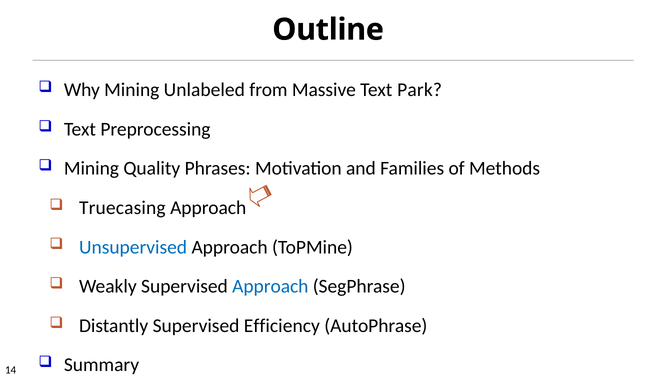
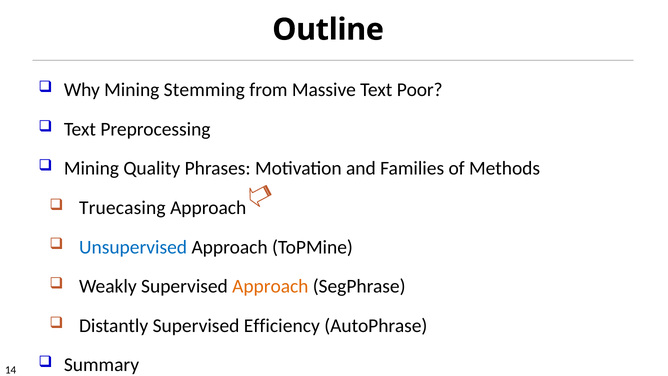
Unlabeled: Unlabeled -> Stemming
Park: Park -> Poor
Approach at (270, 286) colour: blue -> orange
